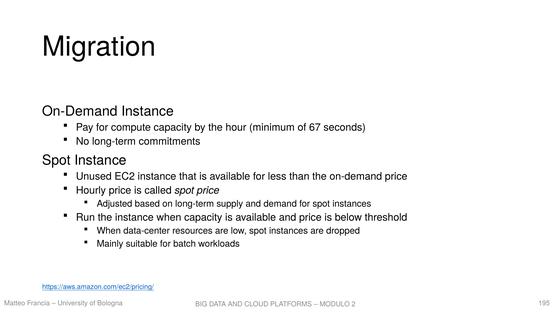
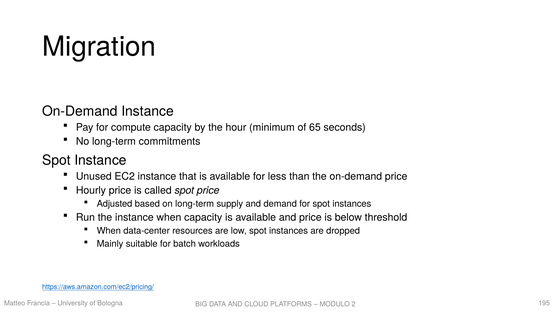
67: 67 -> 65
